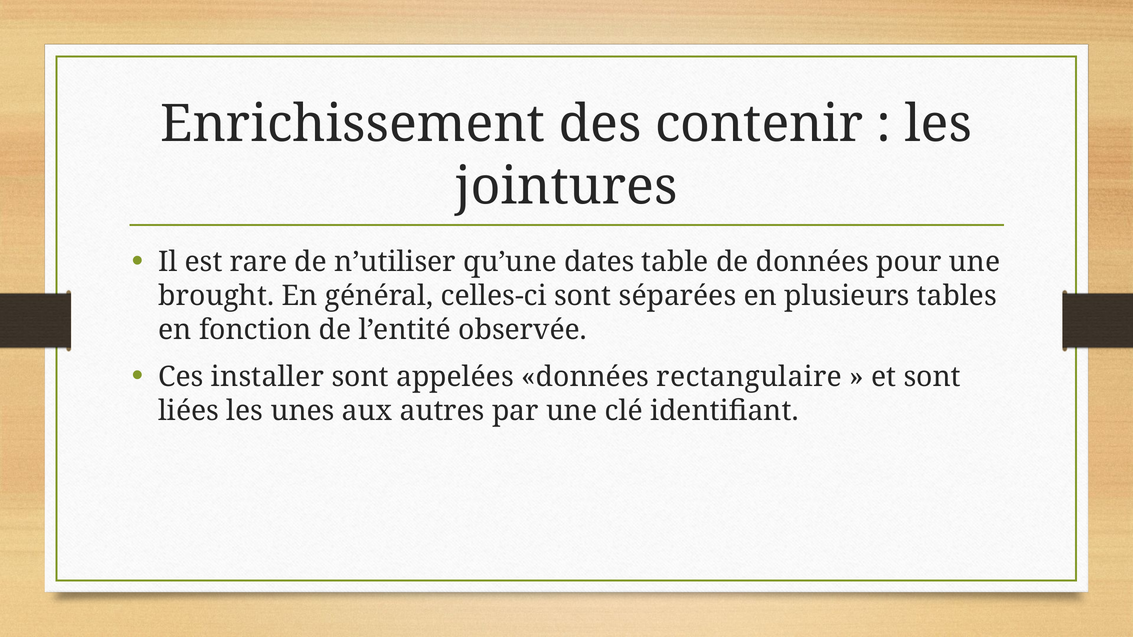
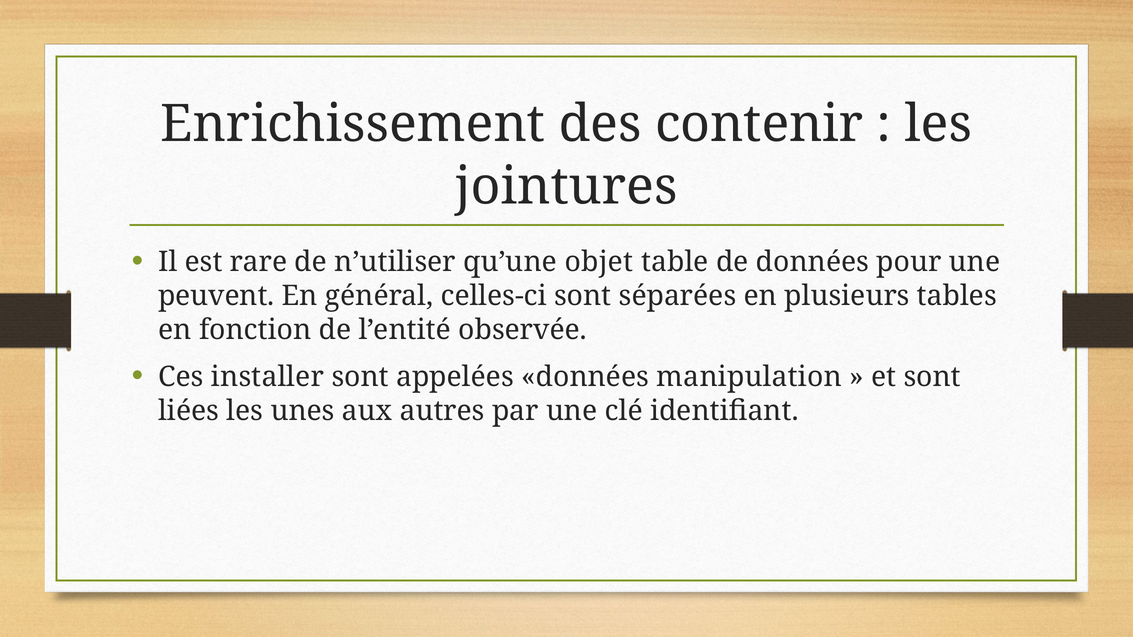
dates: dates -> objet
brought: brought -> peuvent
rectangulaire: rectangulaire -> manipulation
